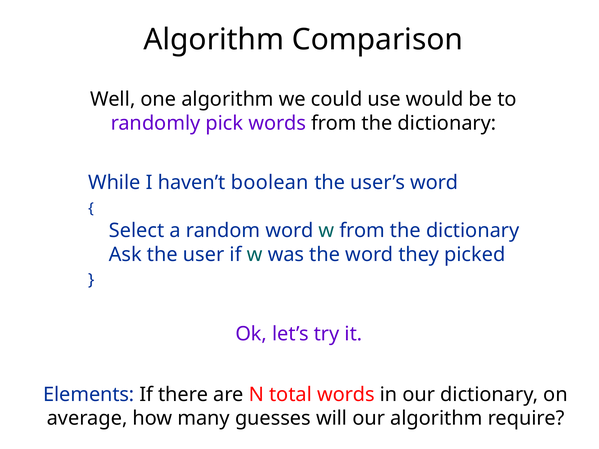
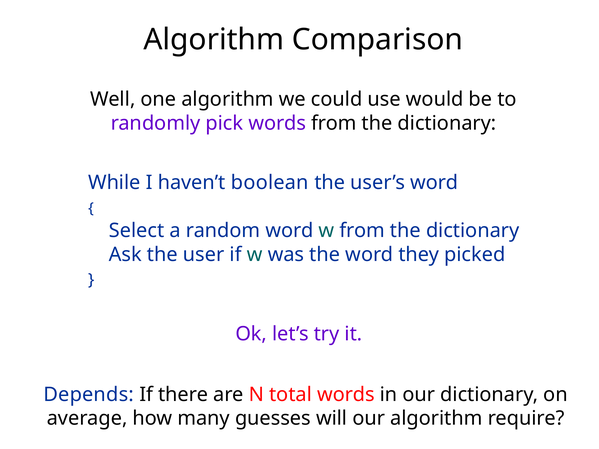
Elements: Elements -> Depends
